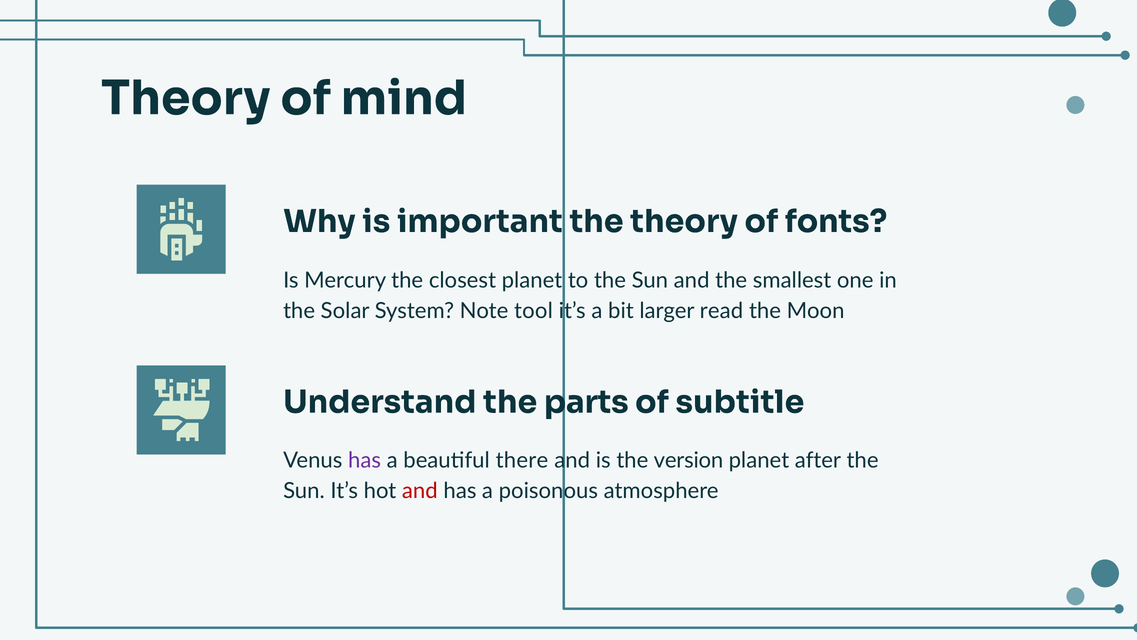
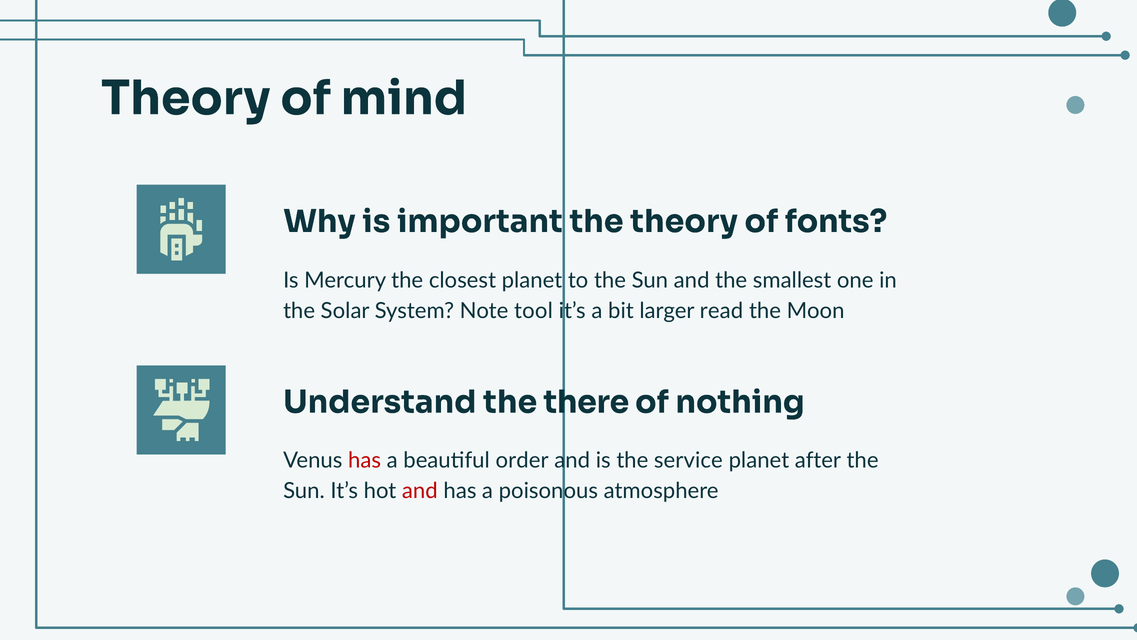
parts: parts -> there
subtitle: subtitle -> nothing
has at (365, 460) colour: purple -> red
there: there -> order
version: version -> service
